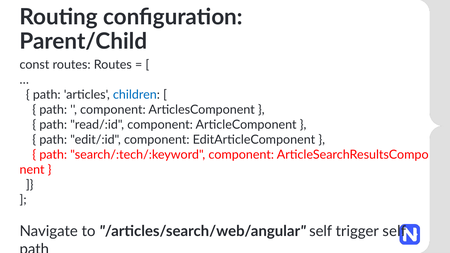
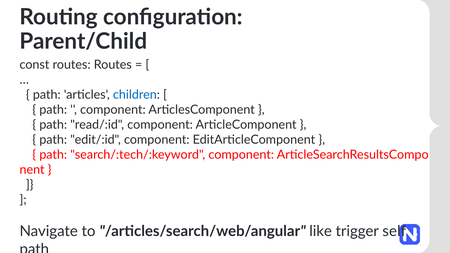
/articles/search/web/angular self: self -> like
